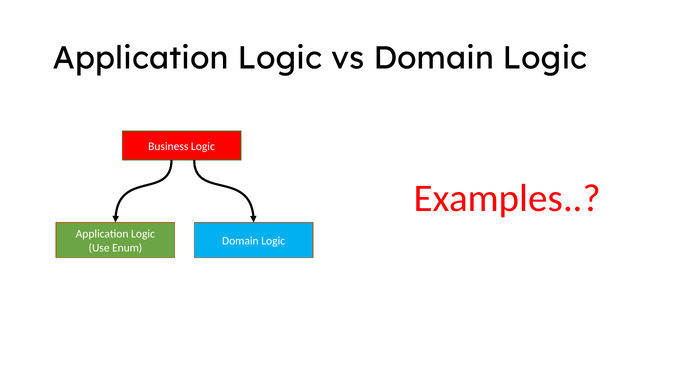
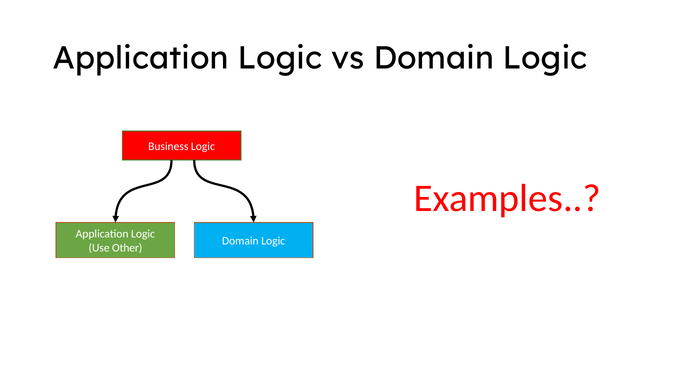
Enum: Enum -> Other
